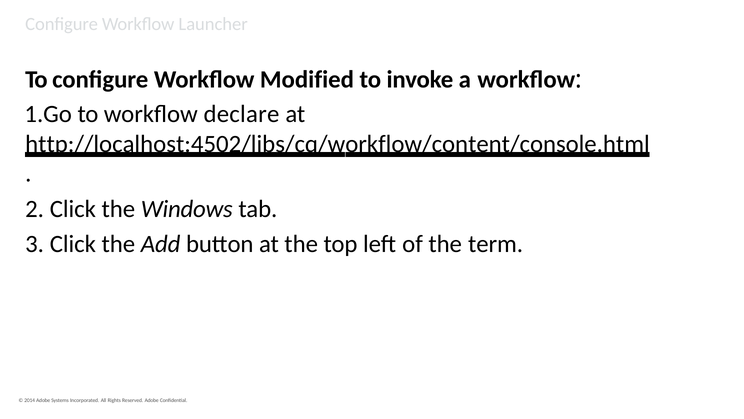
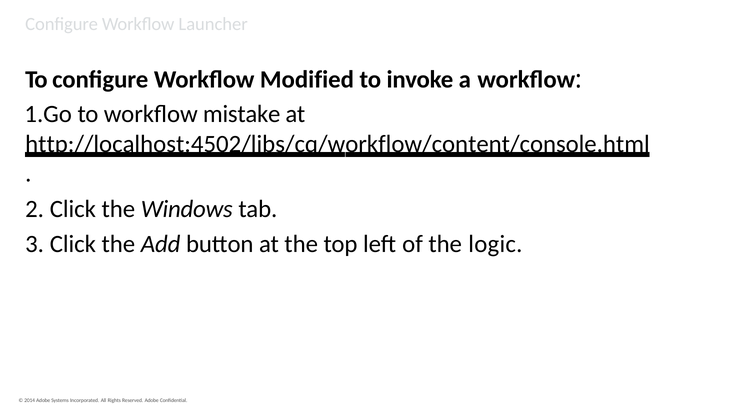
declare: declare -> mistake
term: term -> logic
